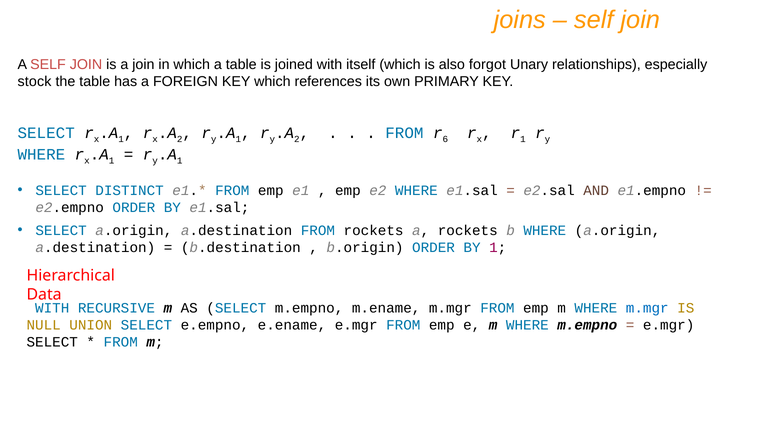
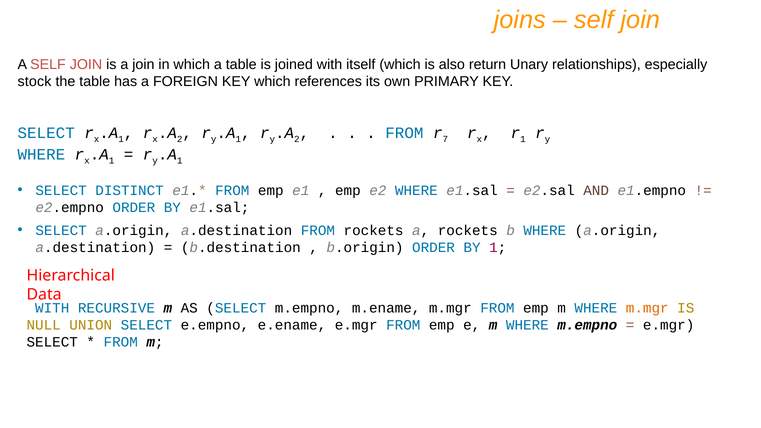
forgot: forgot -> return
6: 6 -> 7
m.mgr at (647, 308) colour: blue -> orange
